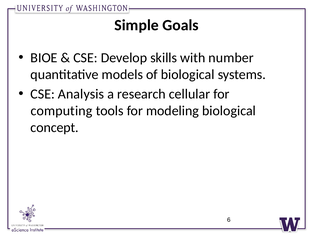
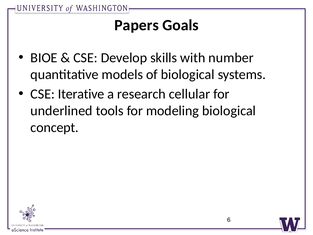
Simple: Simple -> Papers
Analysis: Analysis -> Iterative
computing: computing -> underlined
